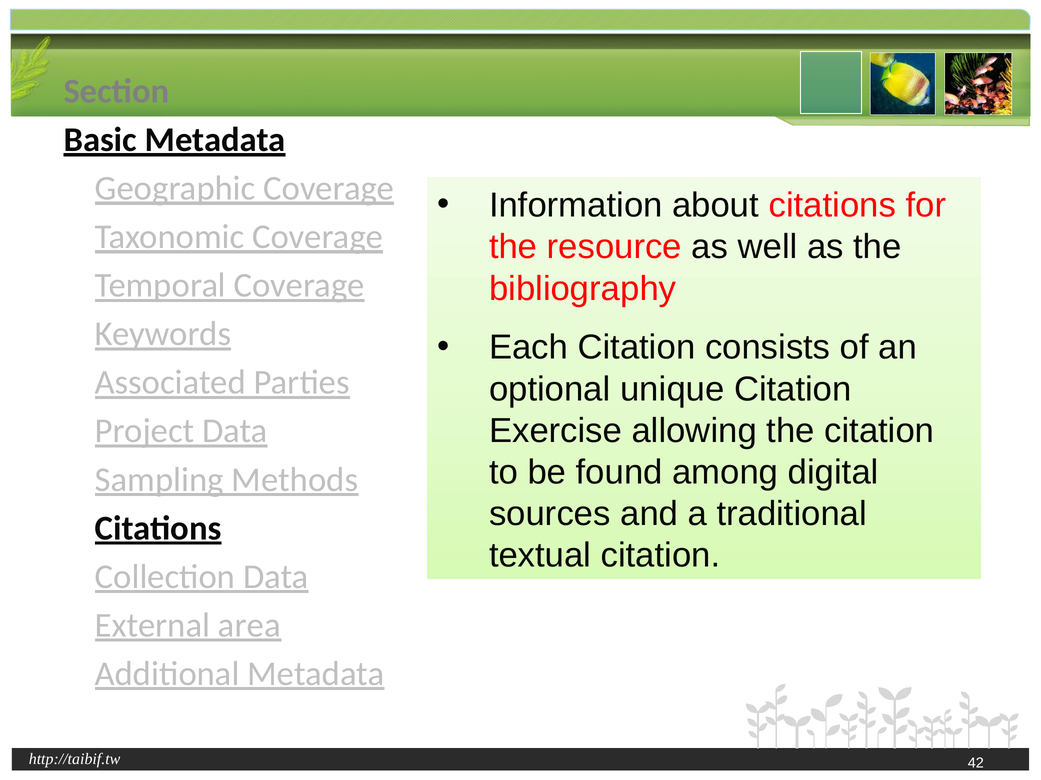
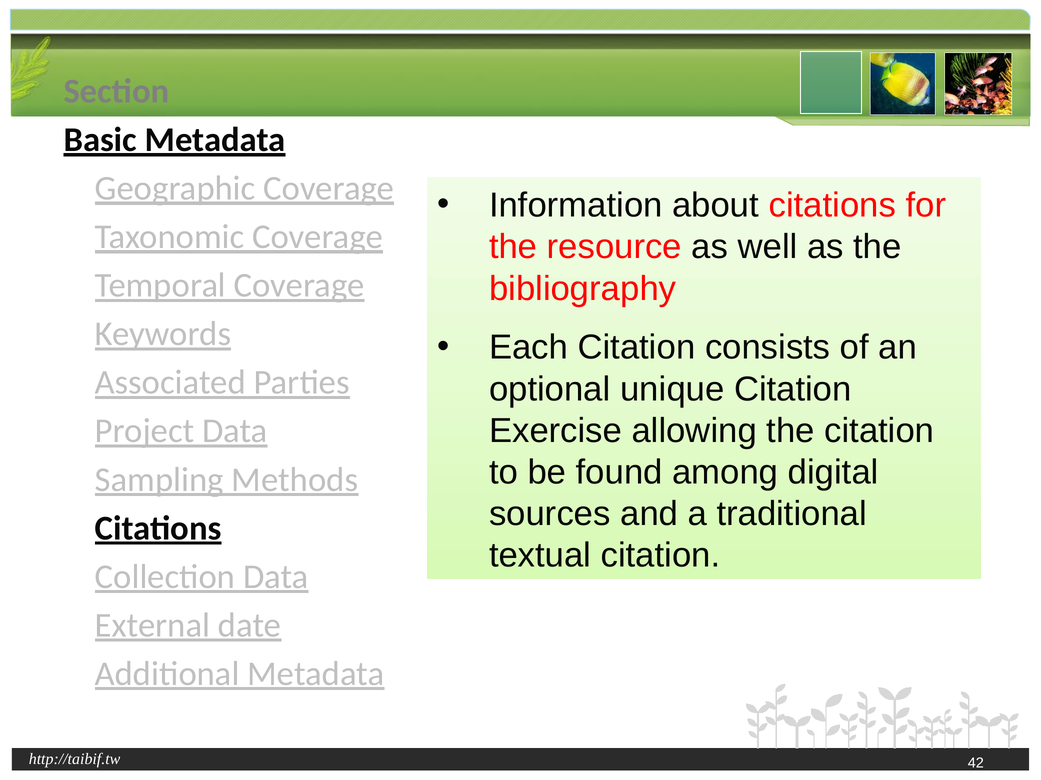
area: area -> date
